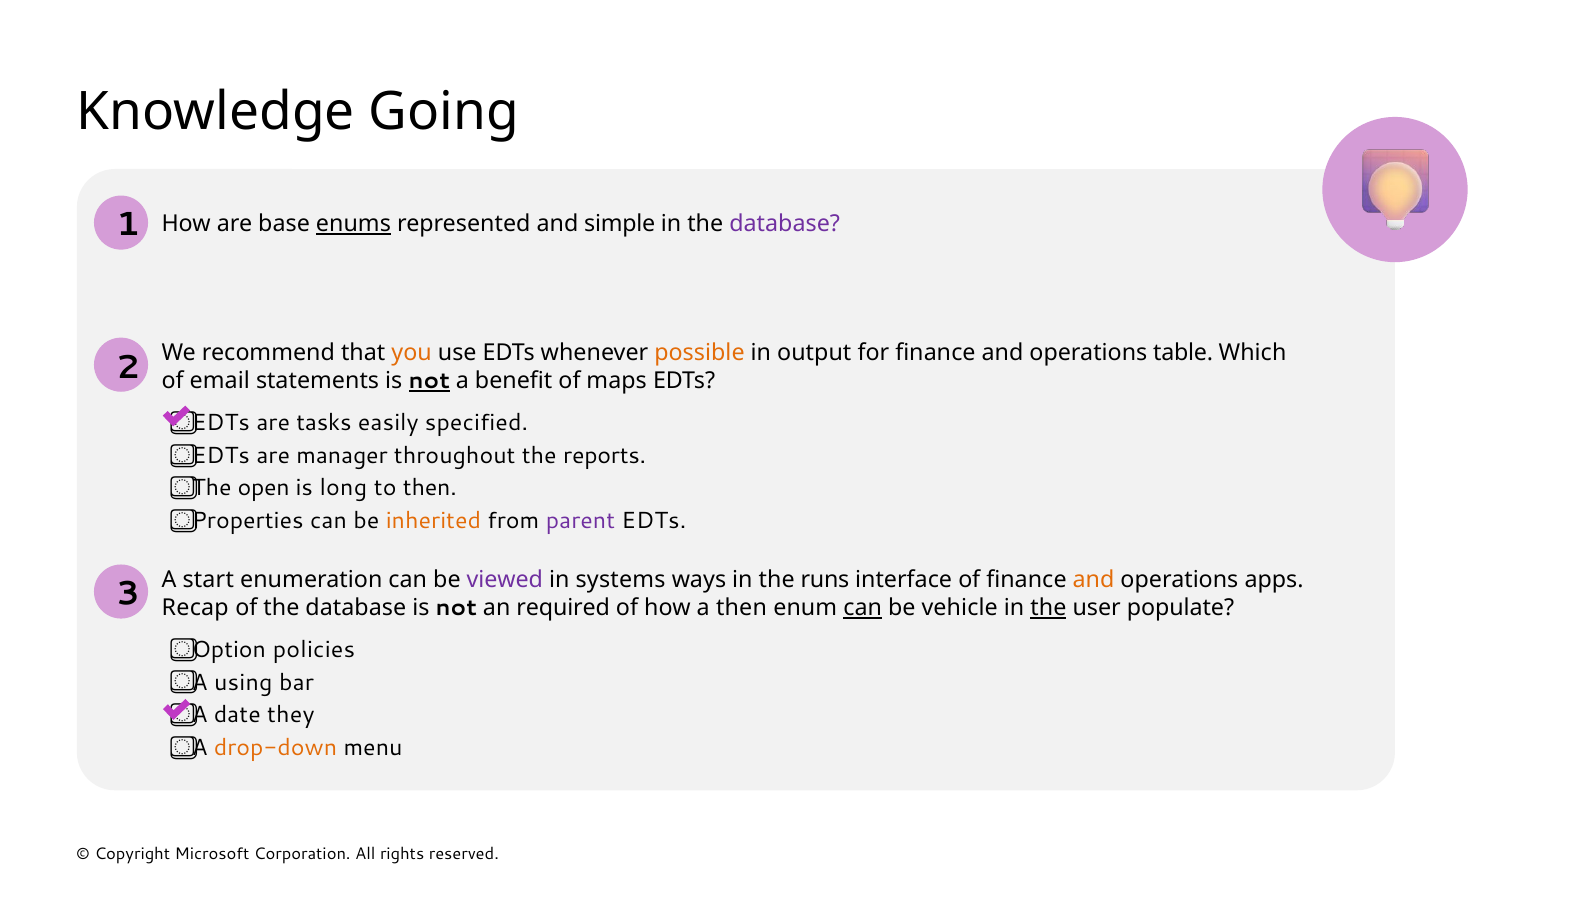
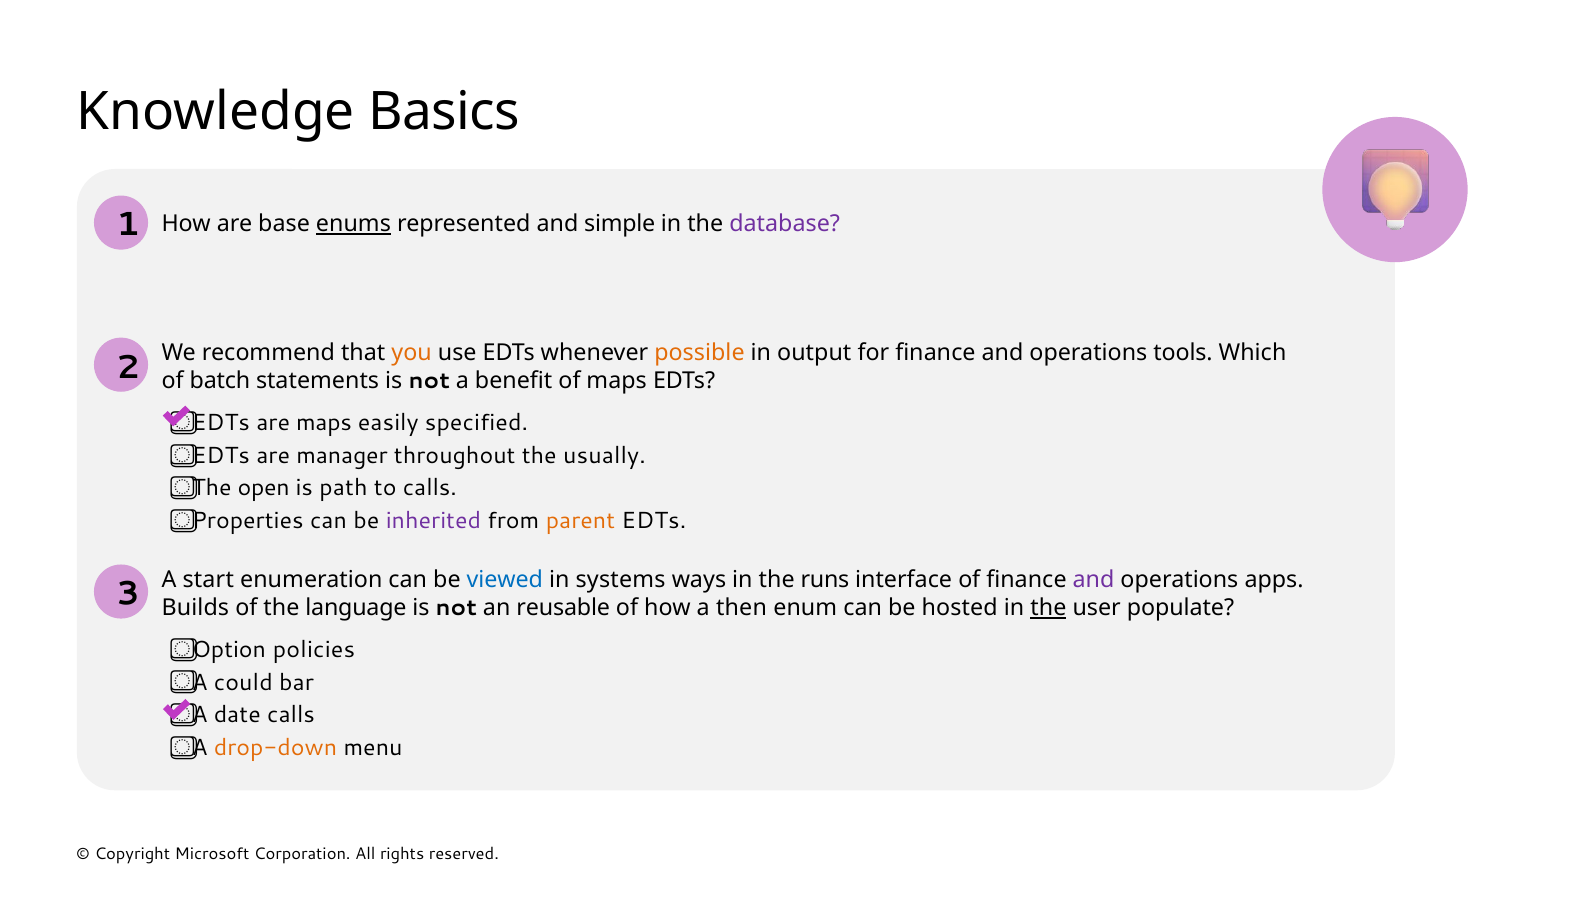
Going: Going -> Basics
table: table -> tools
email: email -> batch
not at (429, 381) underline: present -> none
are tasks: tasks -> maps
reports: reports -> usually
long: long -> path
to then: then -> calls
inherited colour: orange -> purple
parent colour: purple -> orange
viewed colour: purple -> blue
and at (1094, 580) colour: orange -> purple
Recap: Recap -> Builds
of the database: database -> language
required: required -> reusable
can at (863, 608) underline: present -> none
vehicle: vehicle -> hosted
using: using -> could
date they: they -> calls
